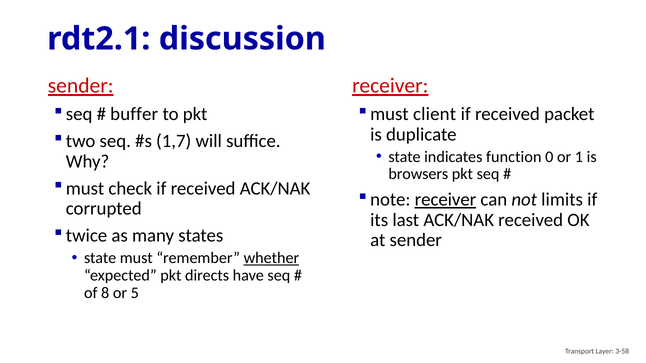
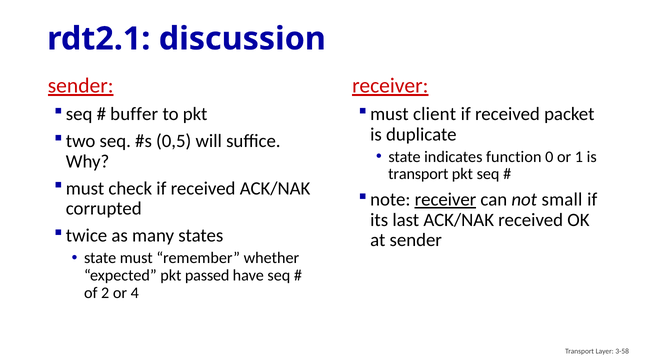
1,7: 1,7 -> 0,5
browsers at (418, 174): browsers -> transport
limits: limits -> small
whether underline: present -> none
directs: directs -> passed
8: 8 -> 2
5: 5 -> 4
